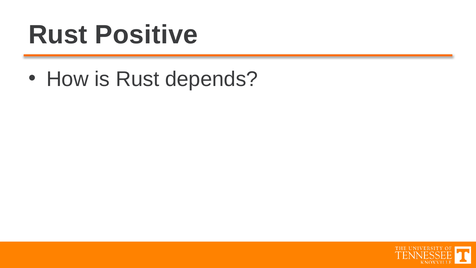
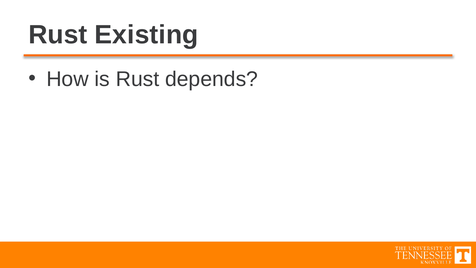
Positive: Positive -> Existing
